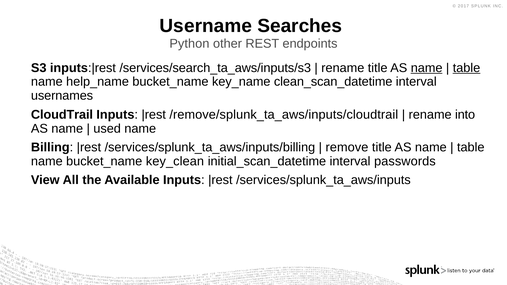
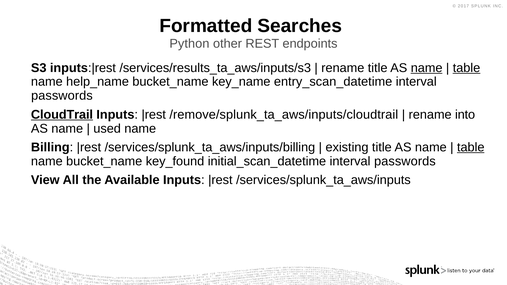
Username: Username -> Formatted
/services/search_ta_aws/inputs/s3: /services/search_ta_aws/inputs/s3 -> /services/results_ta_aws/inputs/s3
clean_scan_datetime: clean_scan_datetime -> entry_scan_datetime
usernames at (62, 96): usernames -> passwords
CloudTrail underline: none -> present
remove: remove -> existing
table at (471, 147) underline: none -> present
key_clean: key_clean -> key_found
